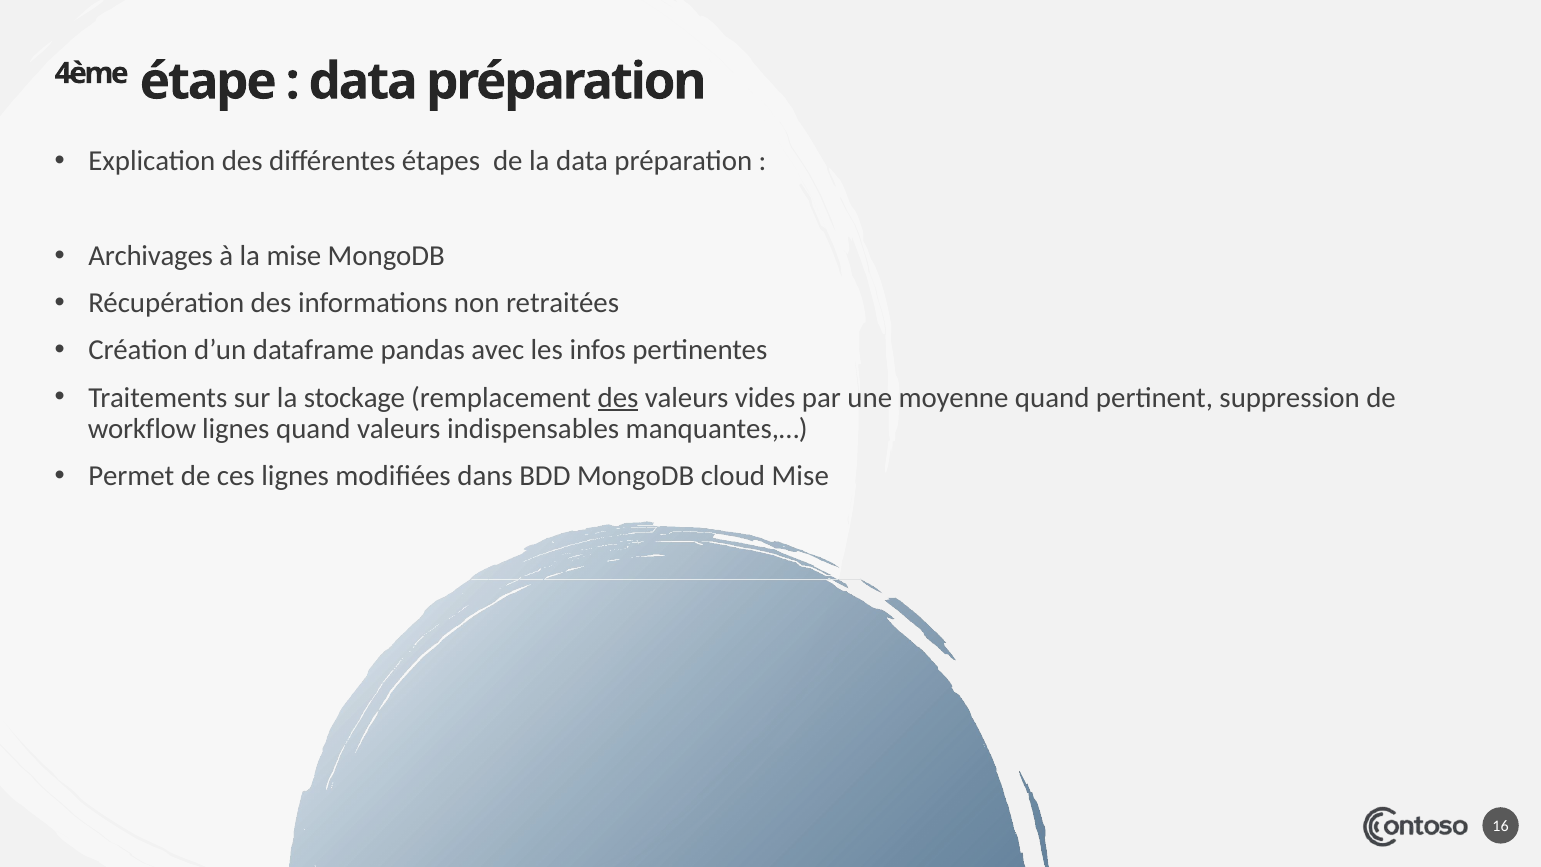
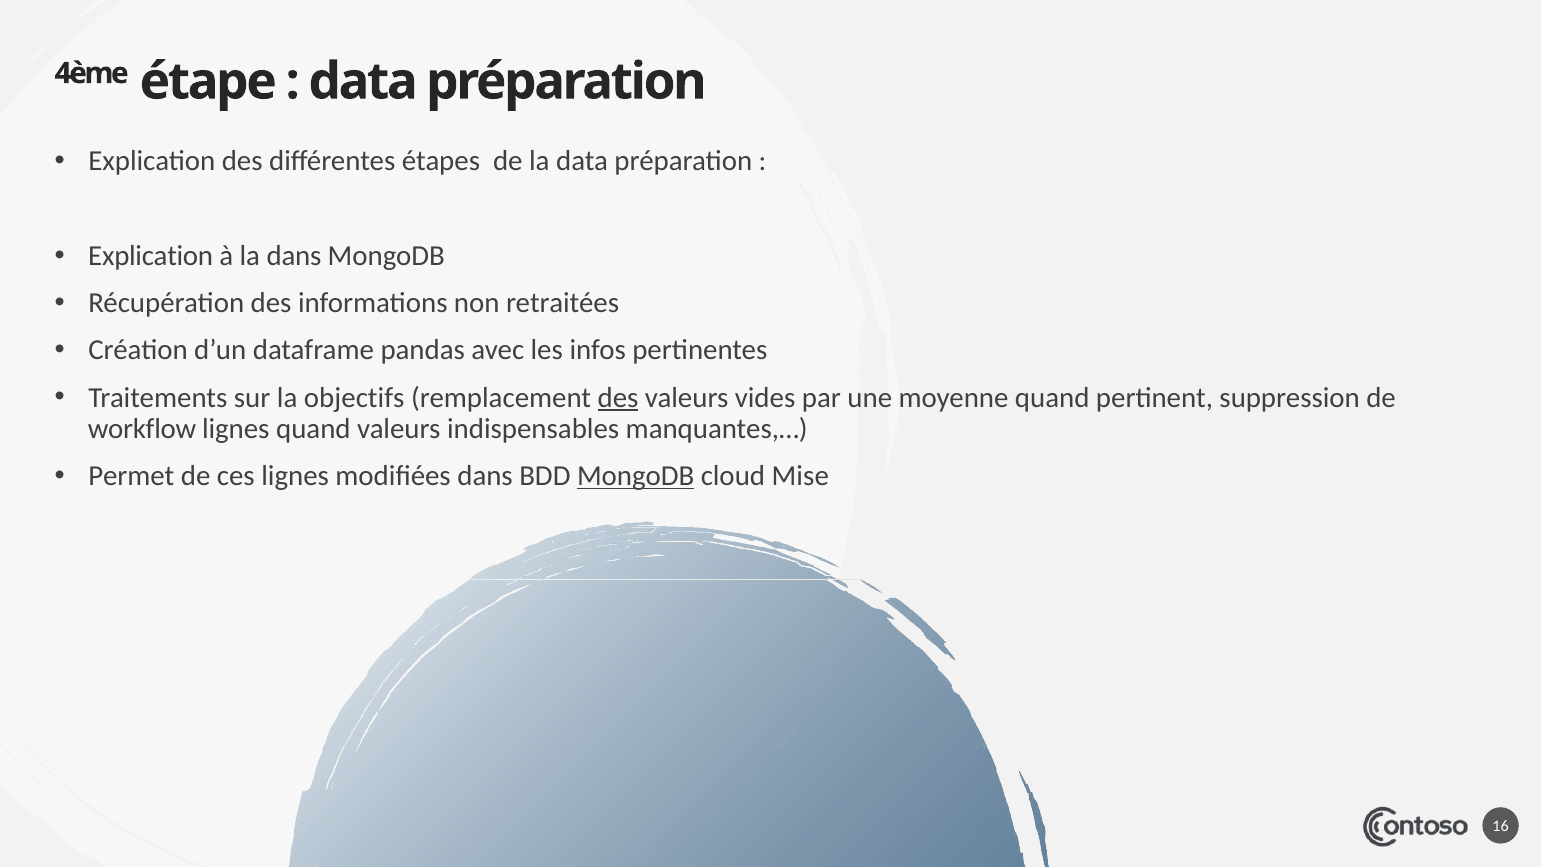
Archivages at (151, 256): Archivages -> Explication
la mise: mise -> dans
stockage: stockage -> objectifs
MongoDB at (636, 476) underline: none -> present
